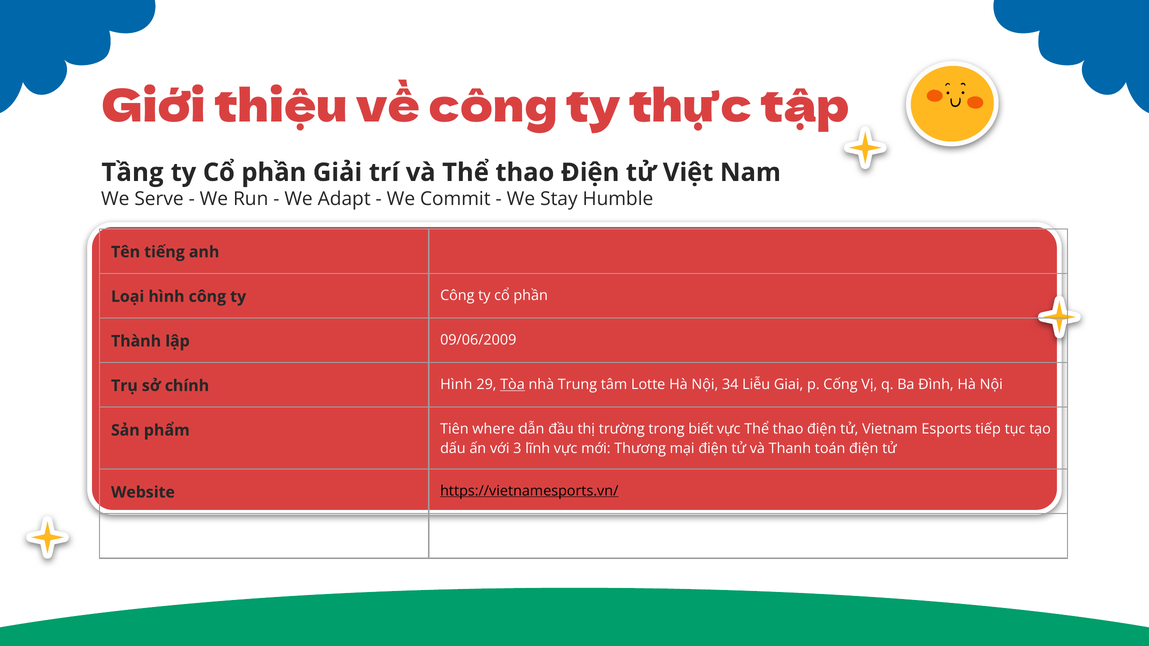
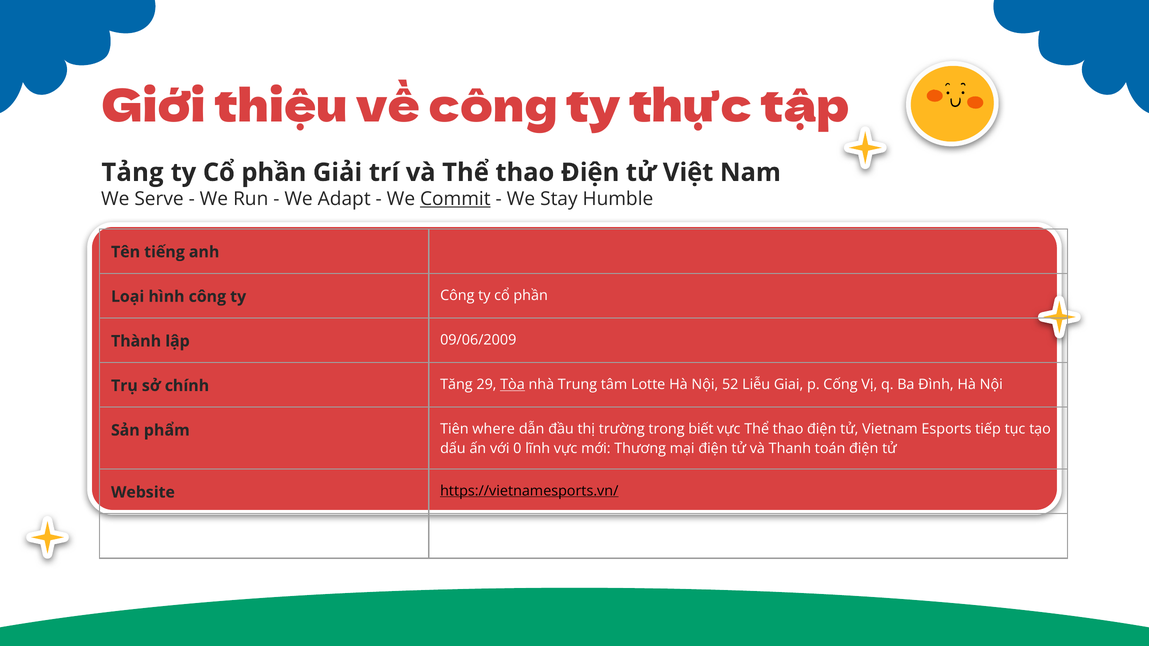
Tầng: Tầng -> Tảng
Commit underline: none -> present
chính Hình: Hình -> Tăng
34: 34 -> 52
3: 3 -> 0
